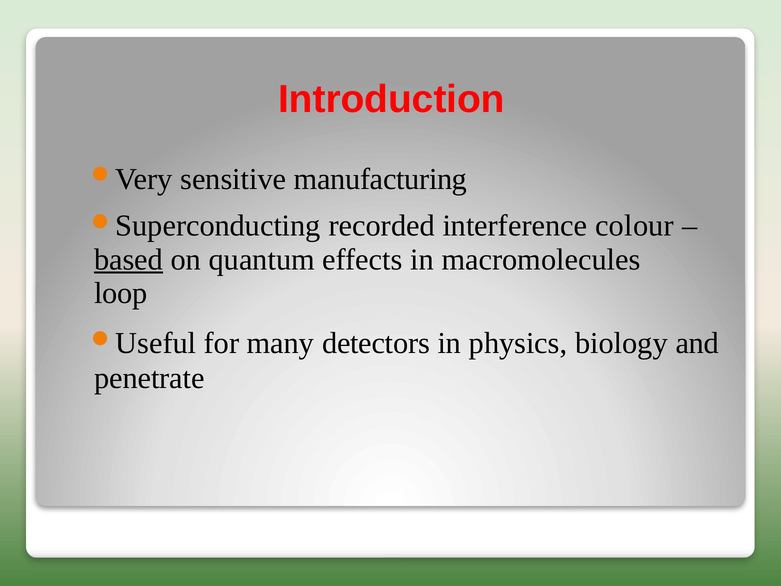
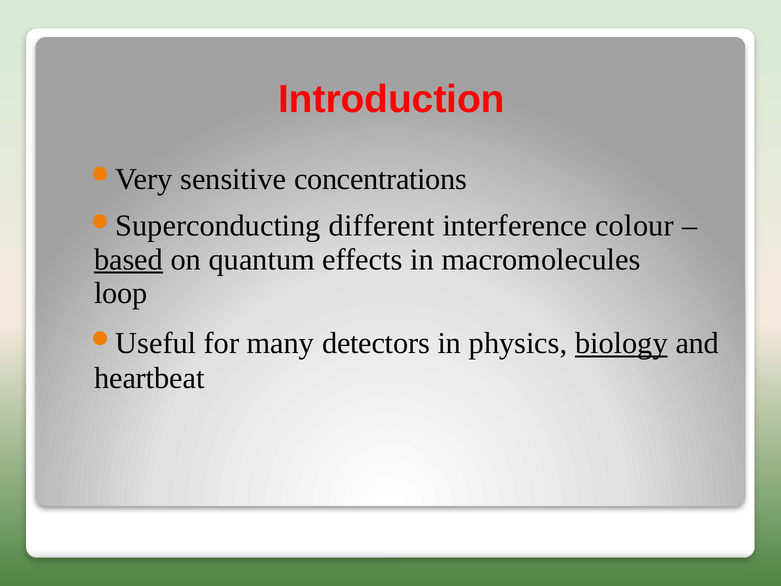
manufacturing: manufacturing -> concentrations
recorded: recorded -> different
biology underline: none -> present
penetrate: penetrate -> heartbeat
